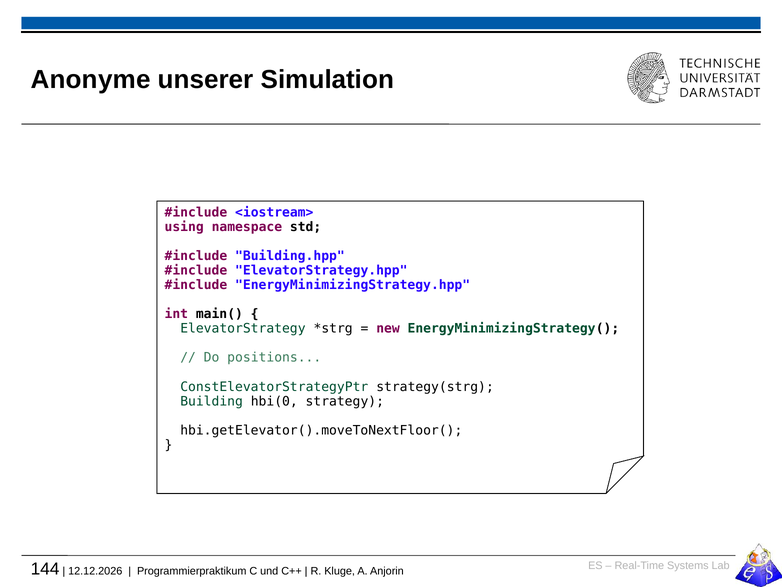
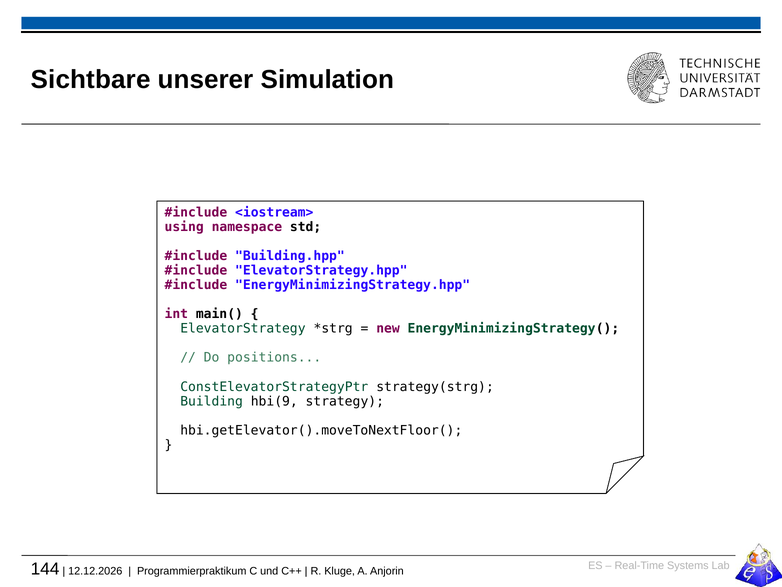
Anonyme: Anonyme -> Sichtbare
hbi(0: hbi(0 -> hbi(9
